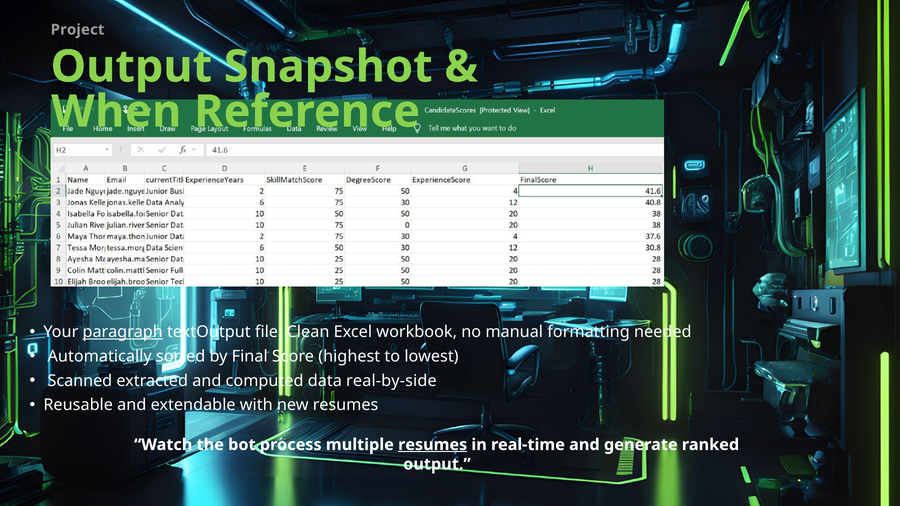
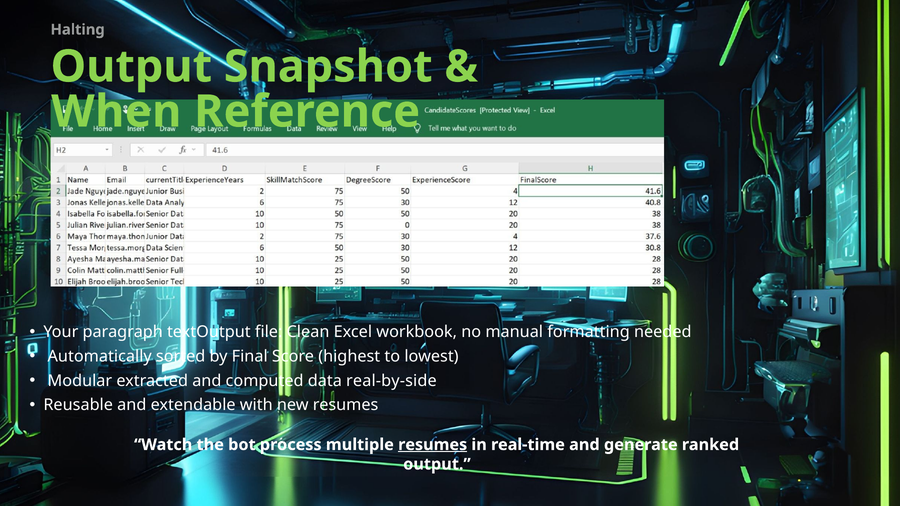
Project: Project -> Halting
paragraph underline: present -> none
Scanned: Scanned -> Modular
